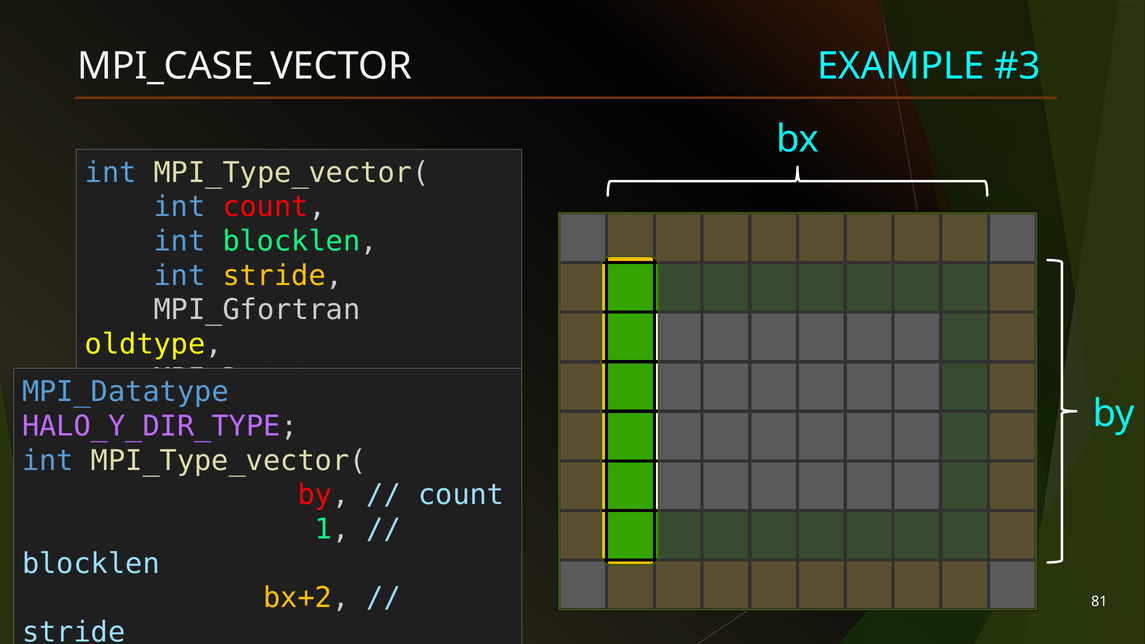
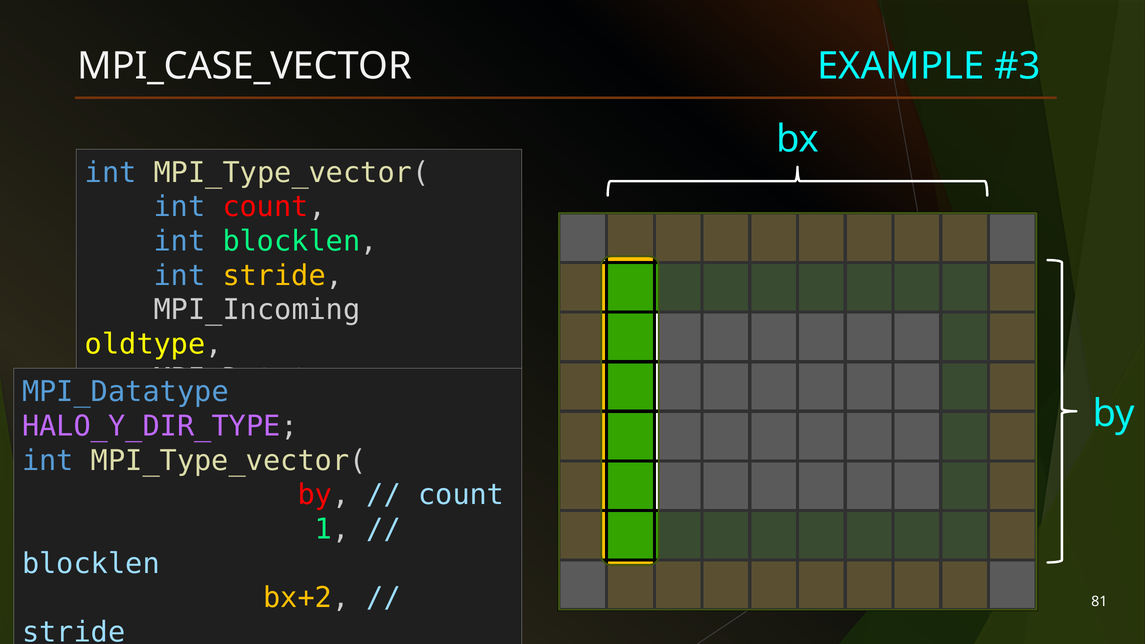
MPI_Gfortran: MPI_Gfortran -> MPI_Incoming
